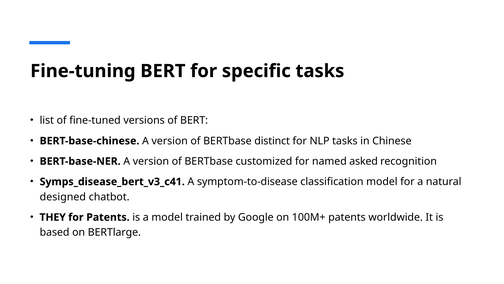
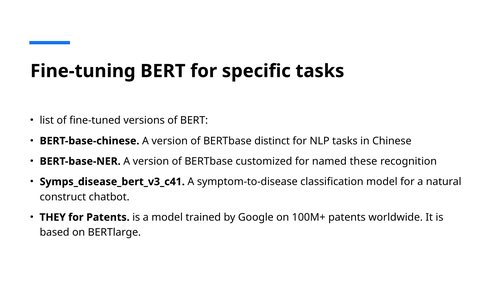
asked: asked -> these
designed: designed -> construct
